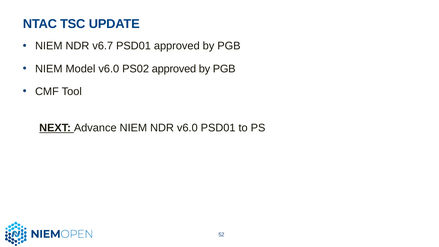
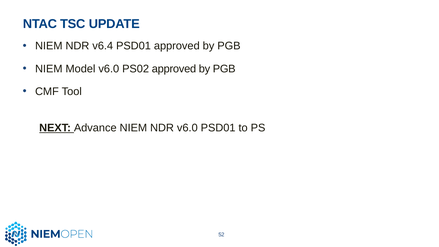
v6.7: v6.7 -> v6.4
